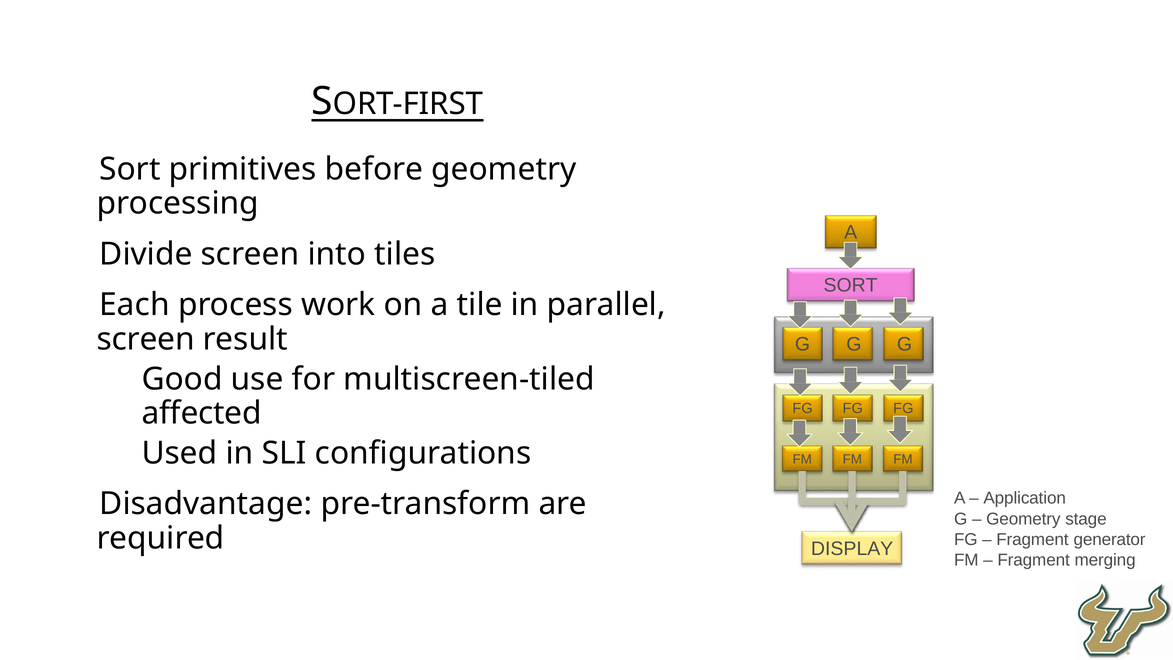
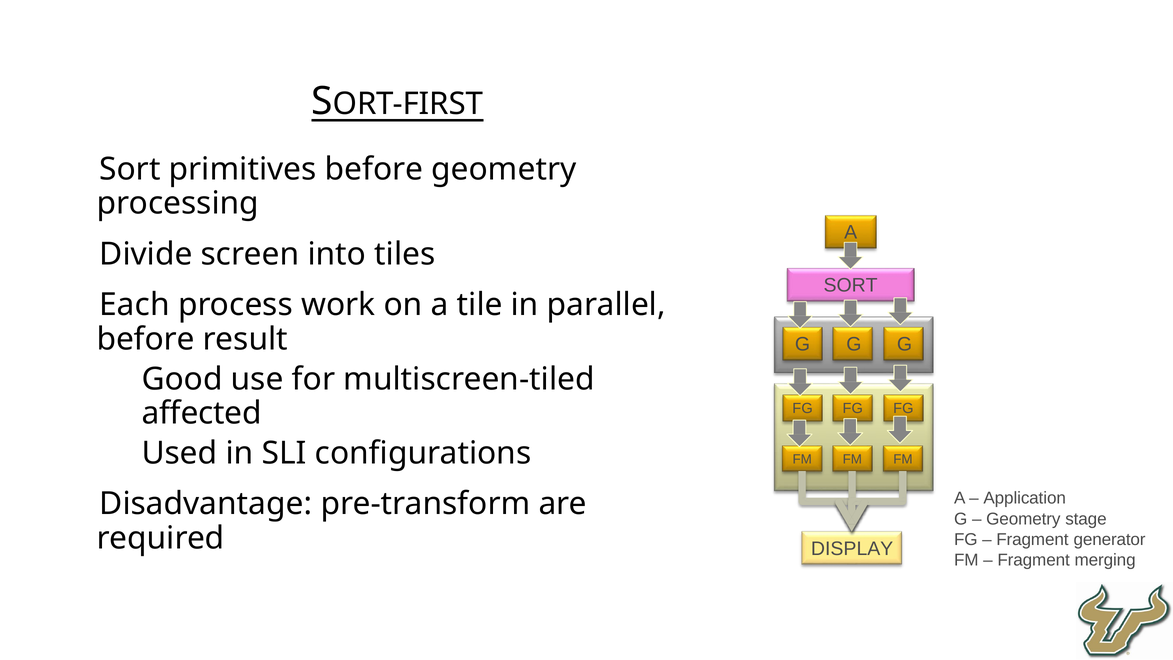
screen at (146, 339): screen -> before
